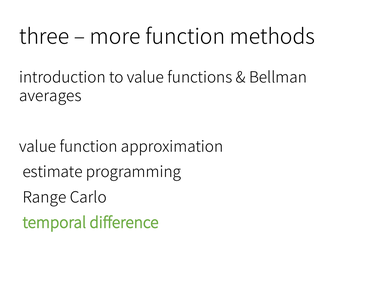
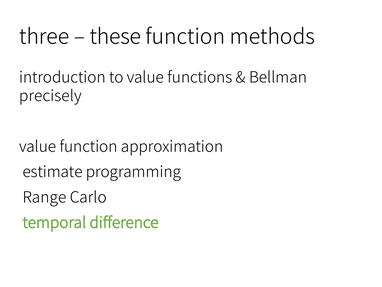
more: more -> these
averages: averages -> precisely
